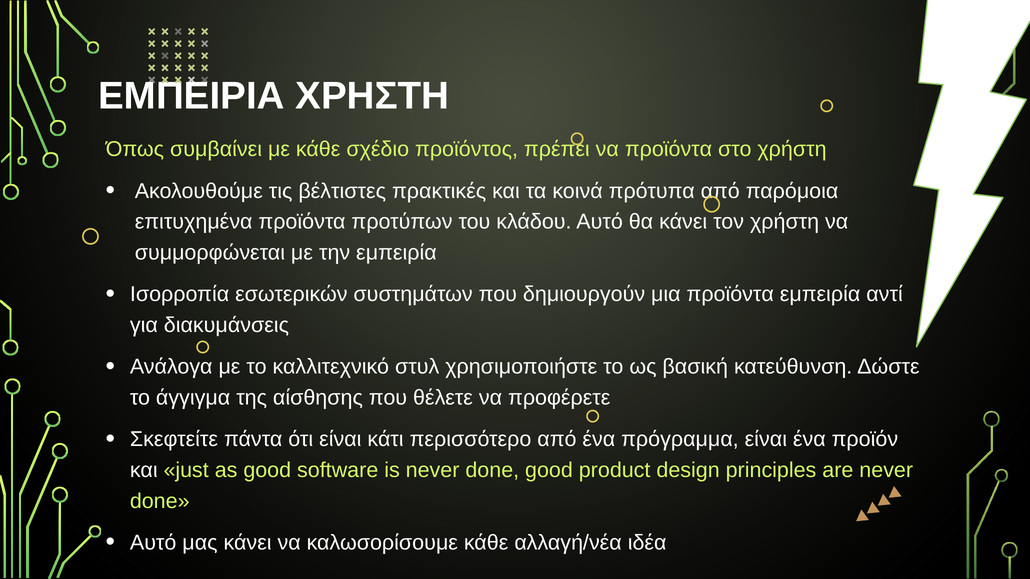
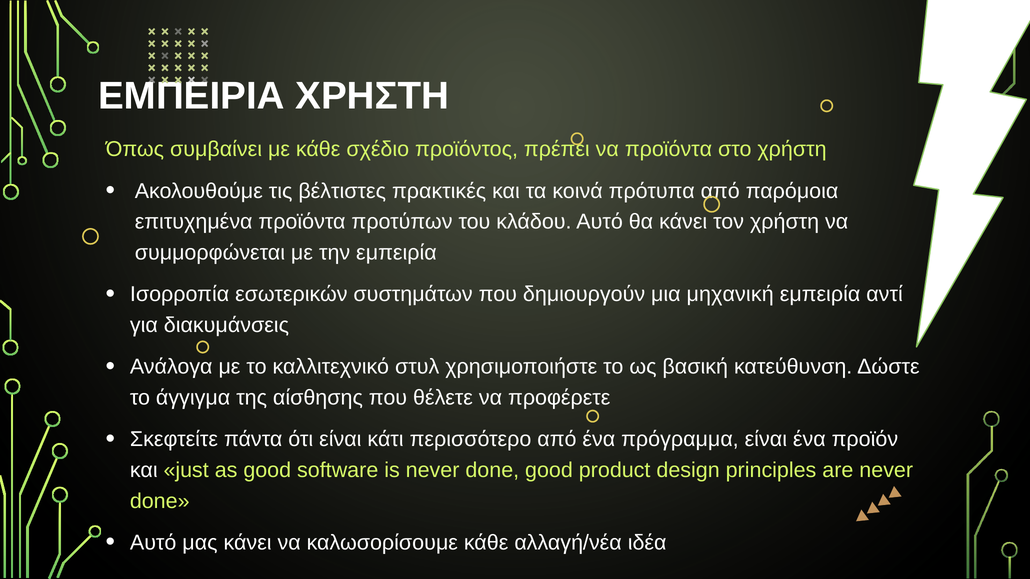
μια προϊόντα: προϊόντα -> μηχανική
